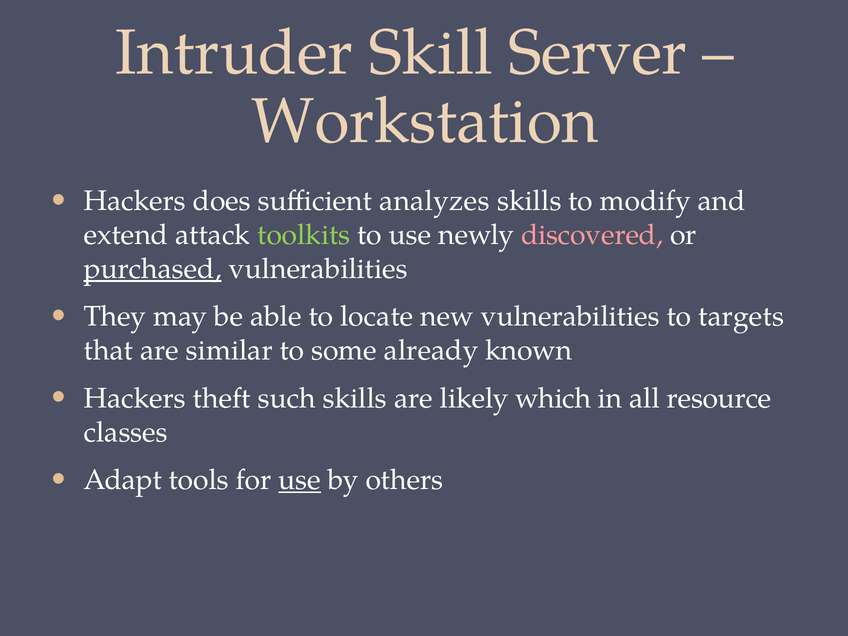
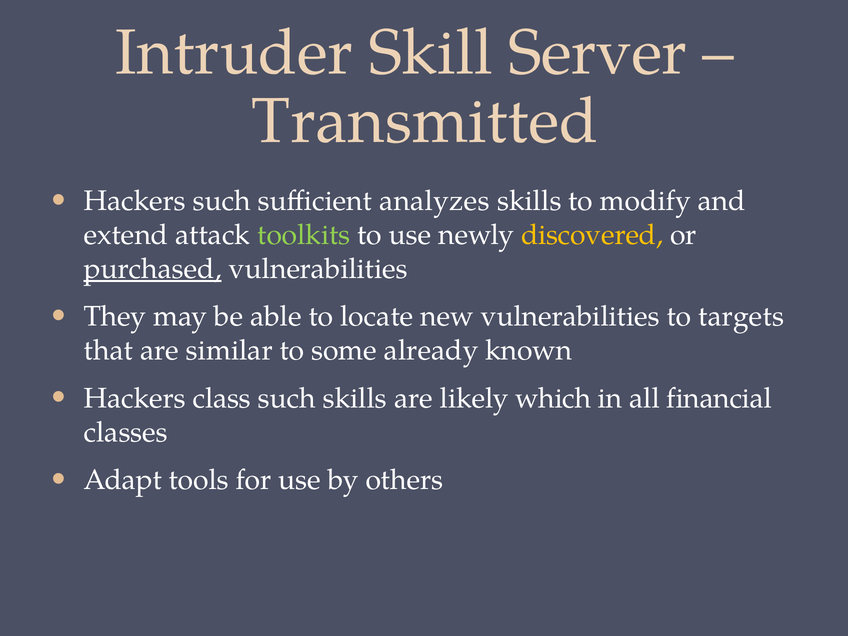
Workstation: Workstation -> Transmitted
Hackers does: does -> such
discovered colour: pink -> yellow
theft: theft -> class
resource: resource -> financial
use at (300, 480) underline: present -> none
